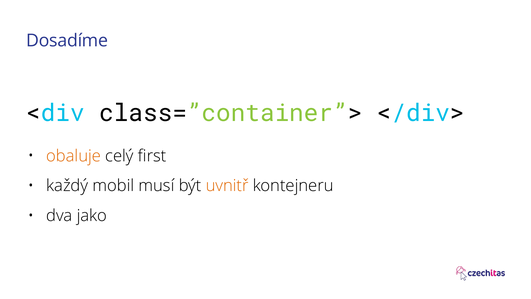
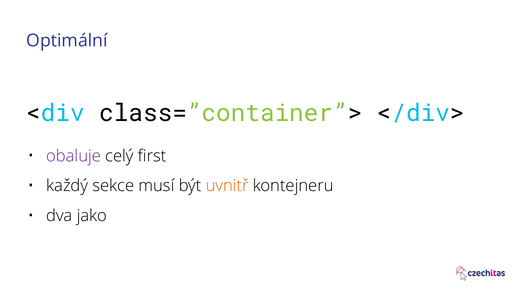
Dosadíme: Dosadíme -> Optimální
obaluje colour: orange -> purple
mobil: mobil -> sekce
